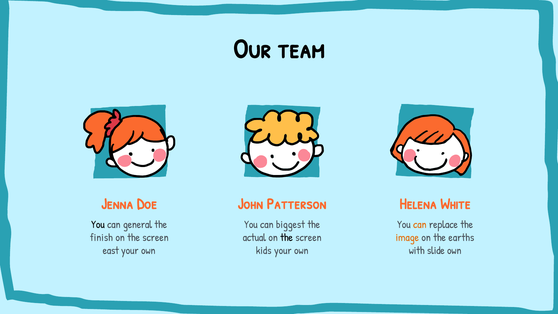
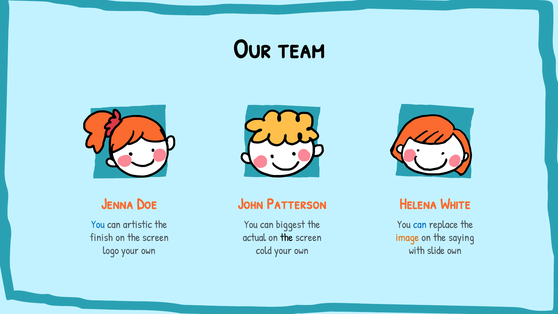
You at (98, 224) colour: black -> blue
general: general -> artistic
can at (420, 224) colour: orange -> blue
earths: earths -> saying
east: east -> logo
kids: kids -> cold
